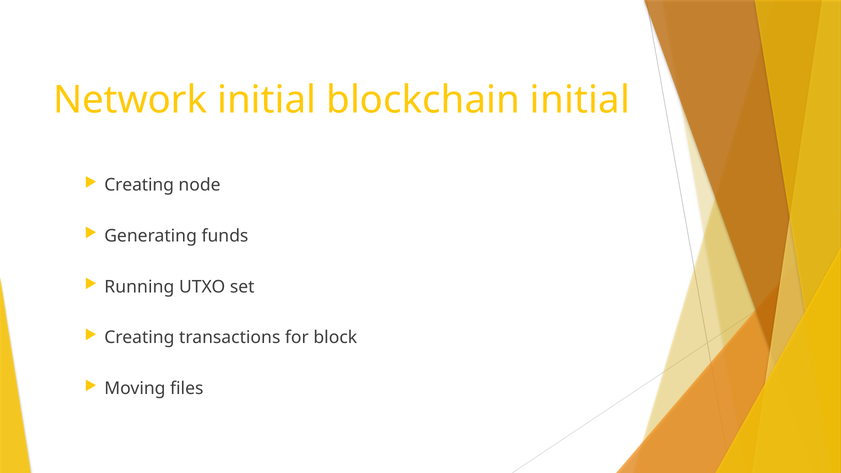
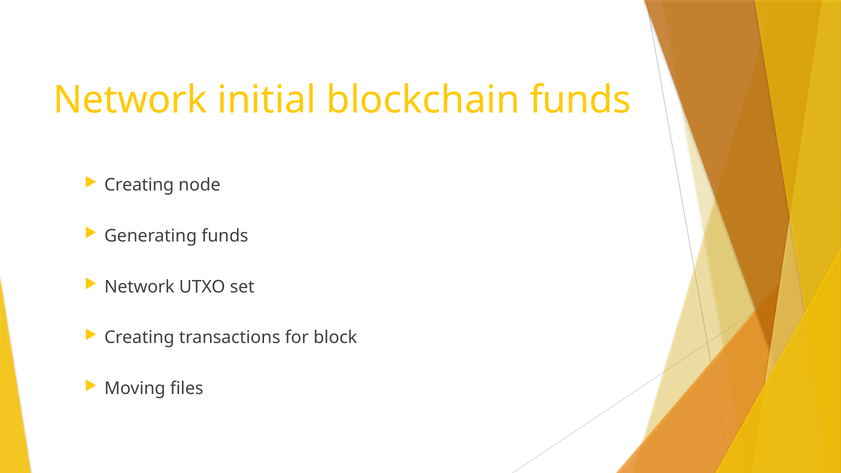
blockchain initial: initial -> funds
Running at (139, 287): Running -> Network
